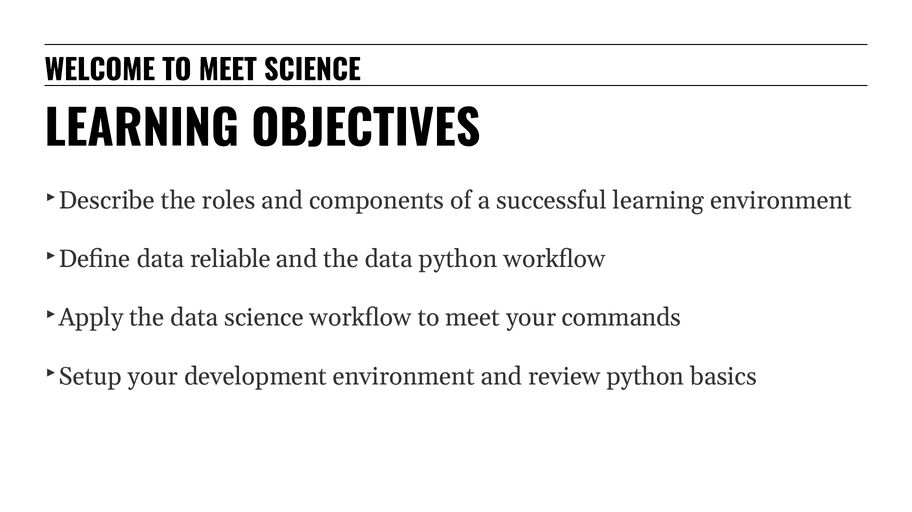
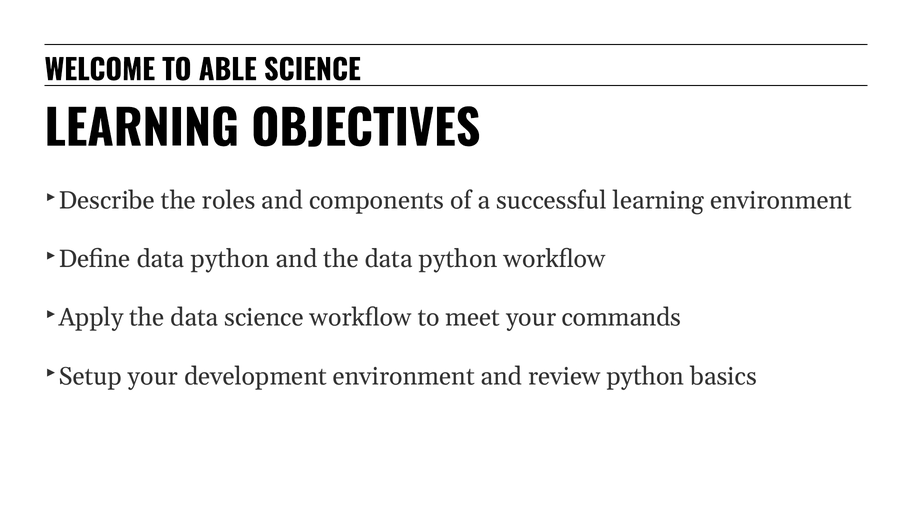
WELCOME TO MEET: MEET -> ABLE
Define data reliable: reliable -> python
